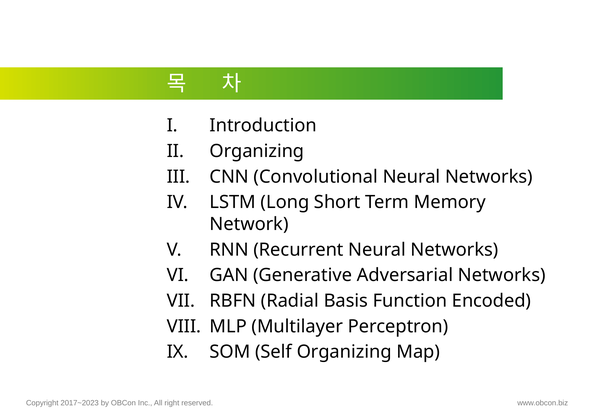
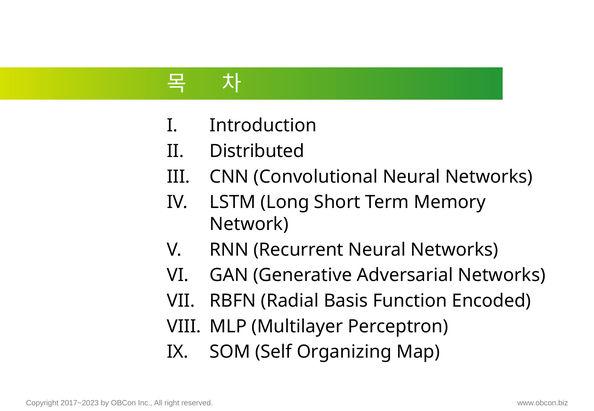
Organizing at (257, 151): Organizing -> Distributed
